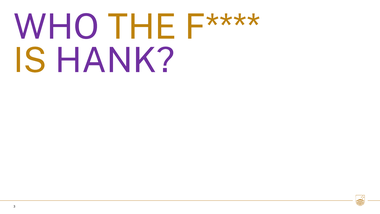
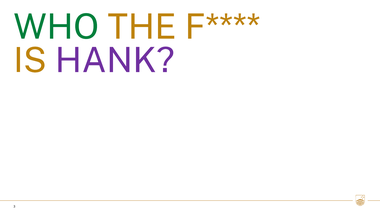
WHO colour: purple -> green
